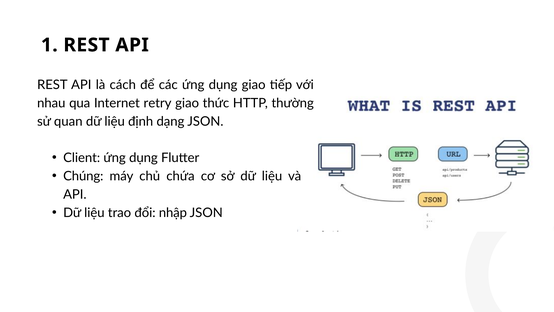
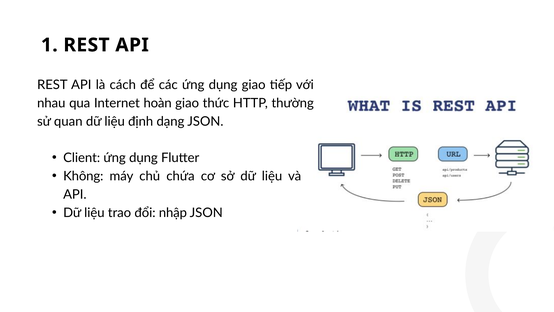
retry: retry -> hoàn
Chúng: Chúng -> Không
